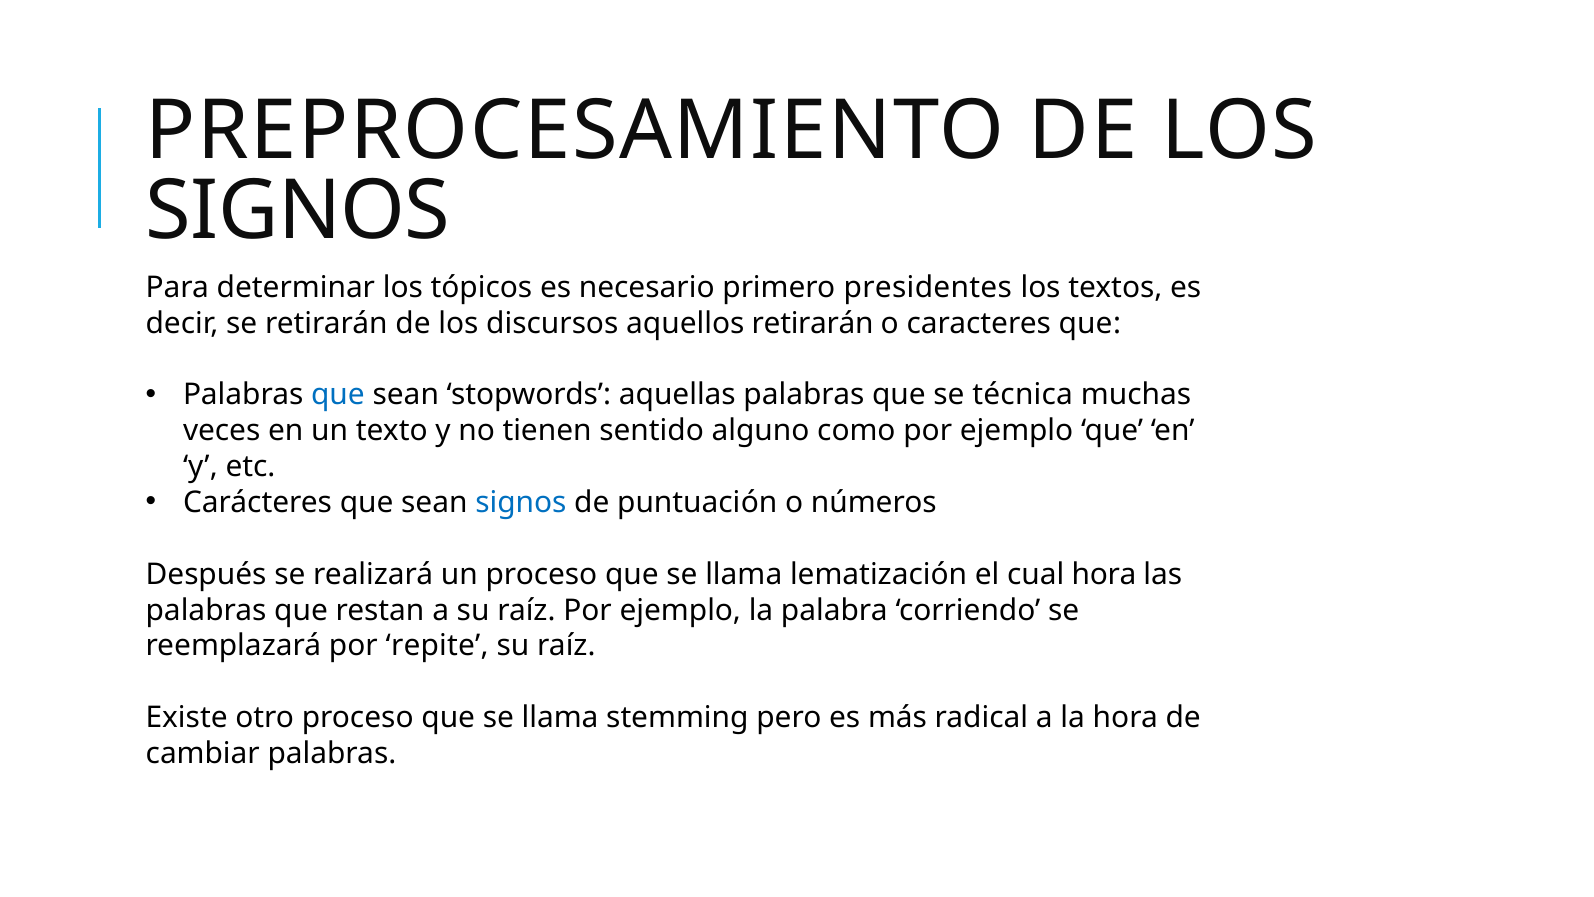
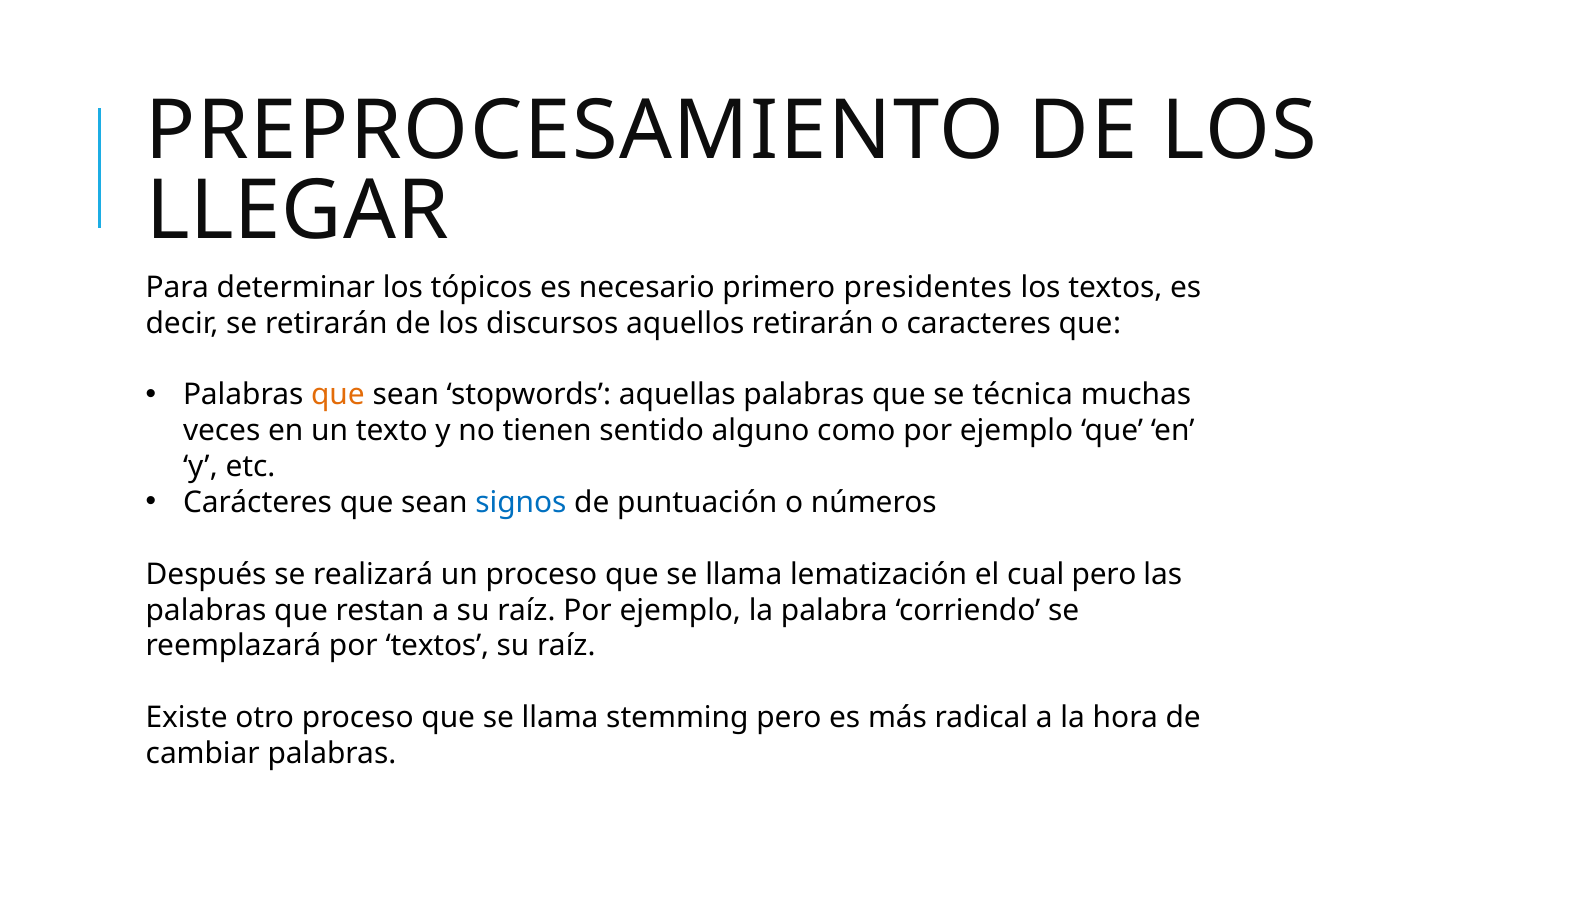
SIGNOS at (298, 211): SIGNOS -> LLEGAR
que at (338, 395) colour: blue -> orange
cual hora: hora -> pero
por repite: repite -> textos
